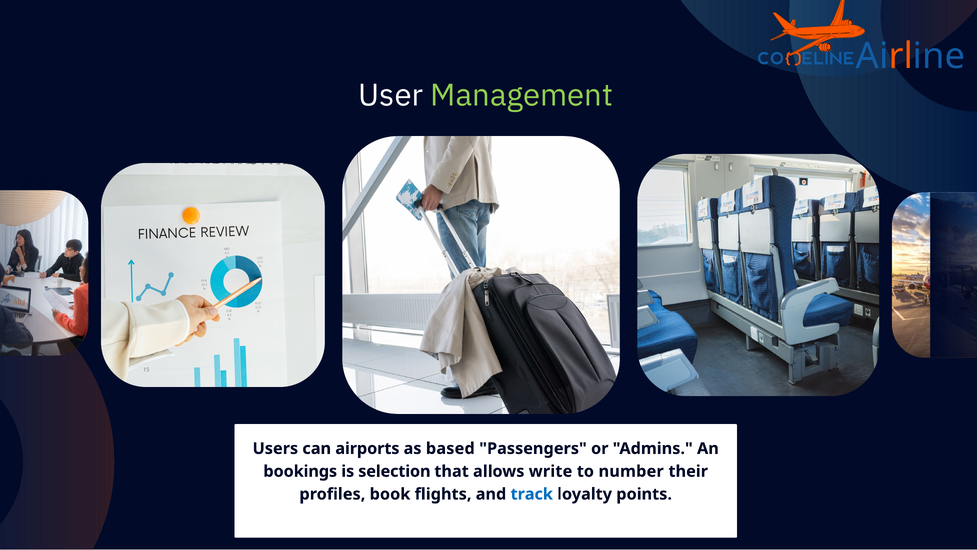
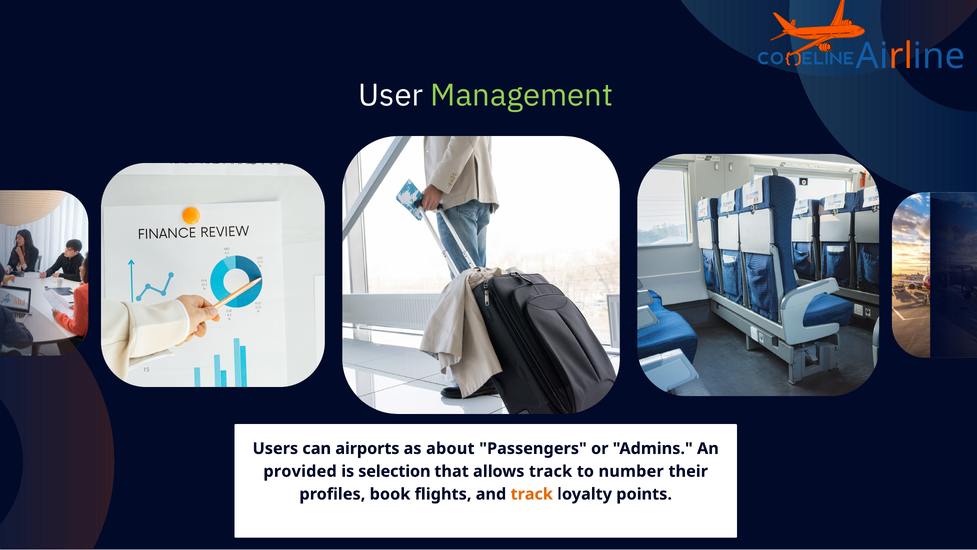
based: based -> about
bookings: bookings -> provided
allows write: write -> track
track at (532, 494) colour: blue -> orange
